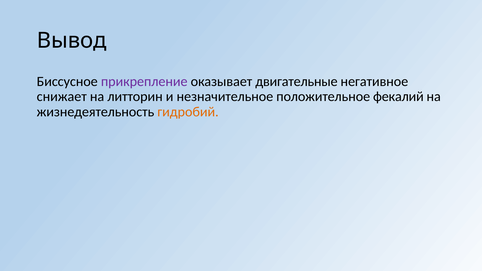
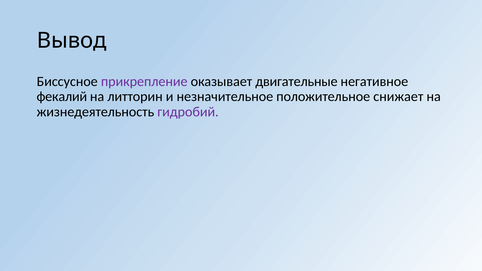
снижает: снижает -> фекалий
фекалий: фекалий -> снижает
гидробий colour: orange -> purple
